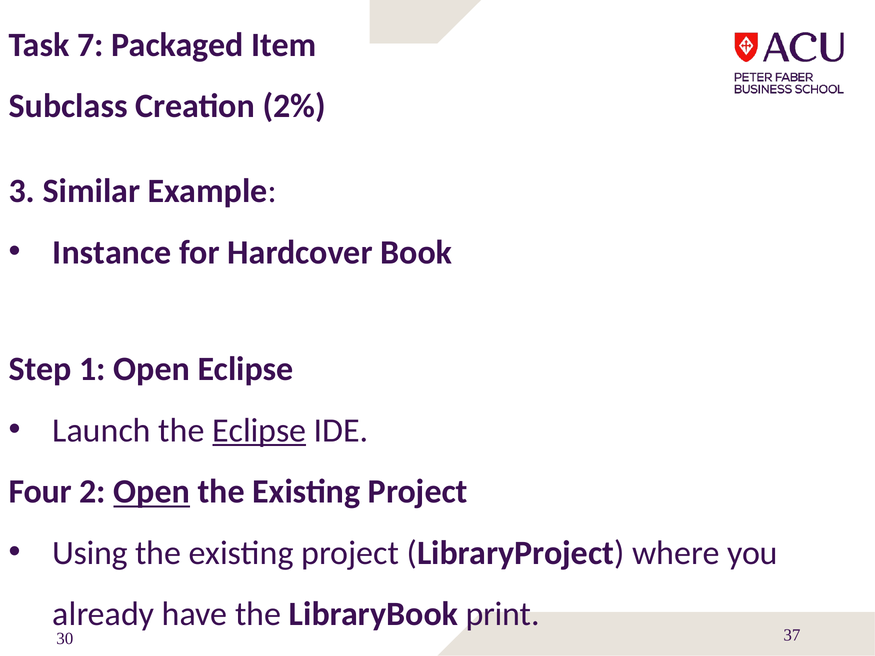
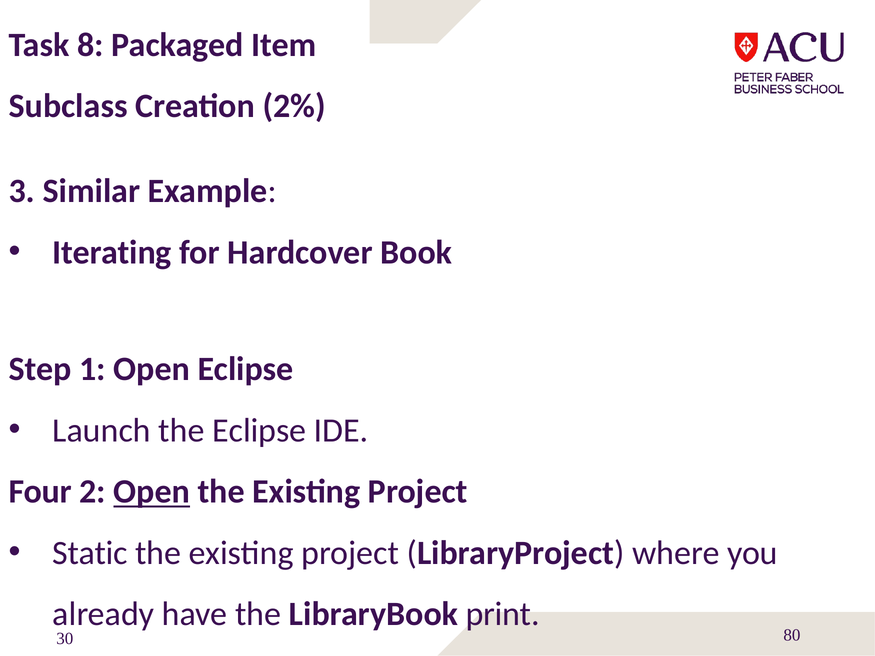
7: 7 -> 8
Instance: Instance -> Iterating
Eclipse at (259, 431) underline: present -> none
Using: Using -> Static
37: 37 -> 80
